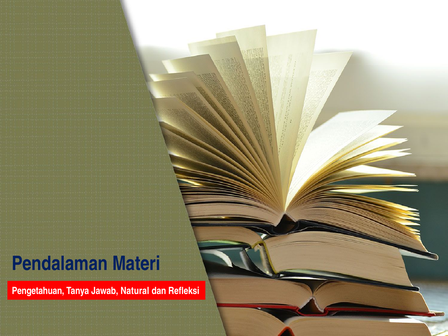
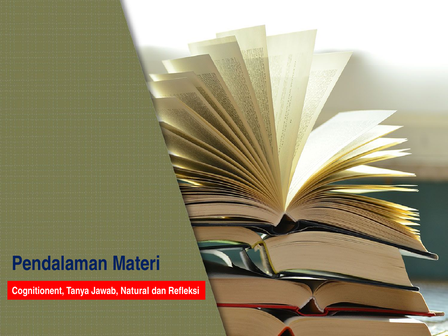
Pengetahuan: Pengetahuan -> Cognitionent
